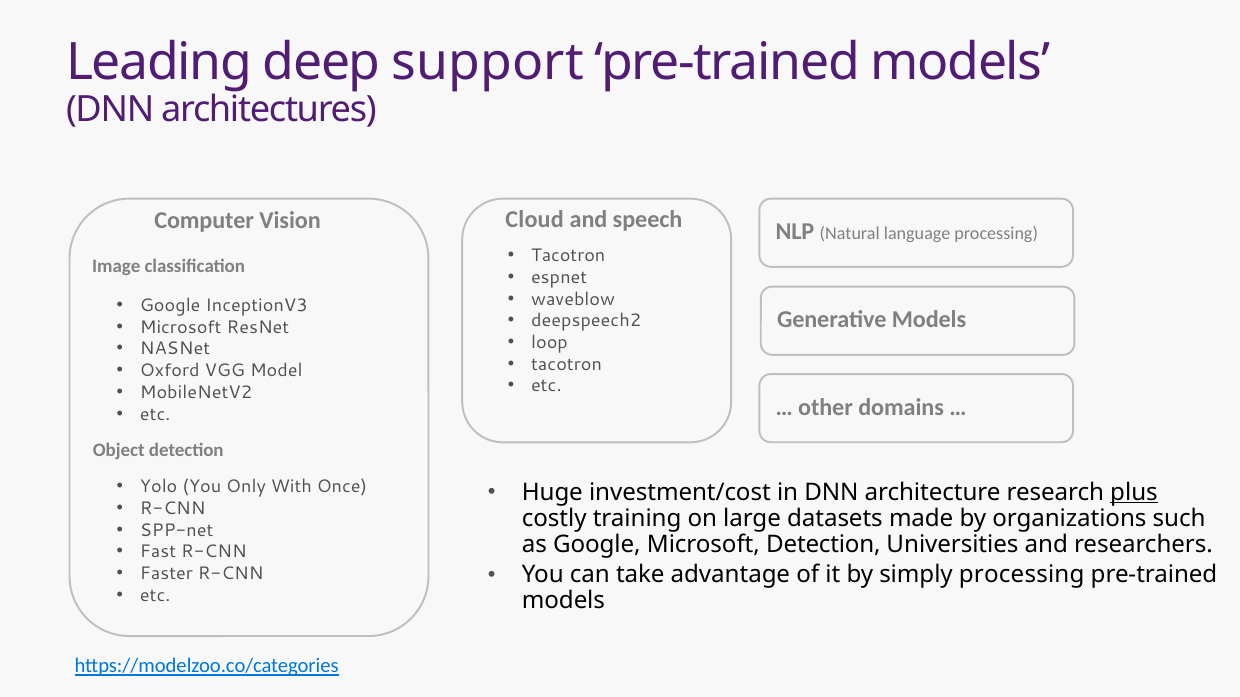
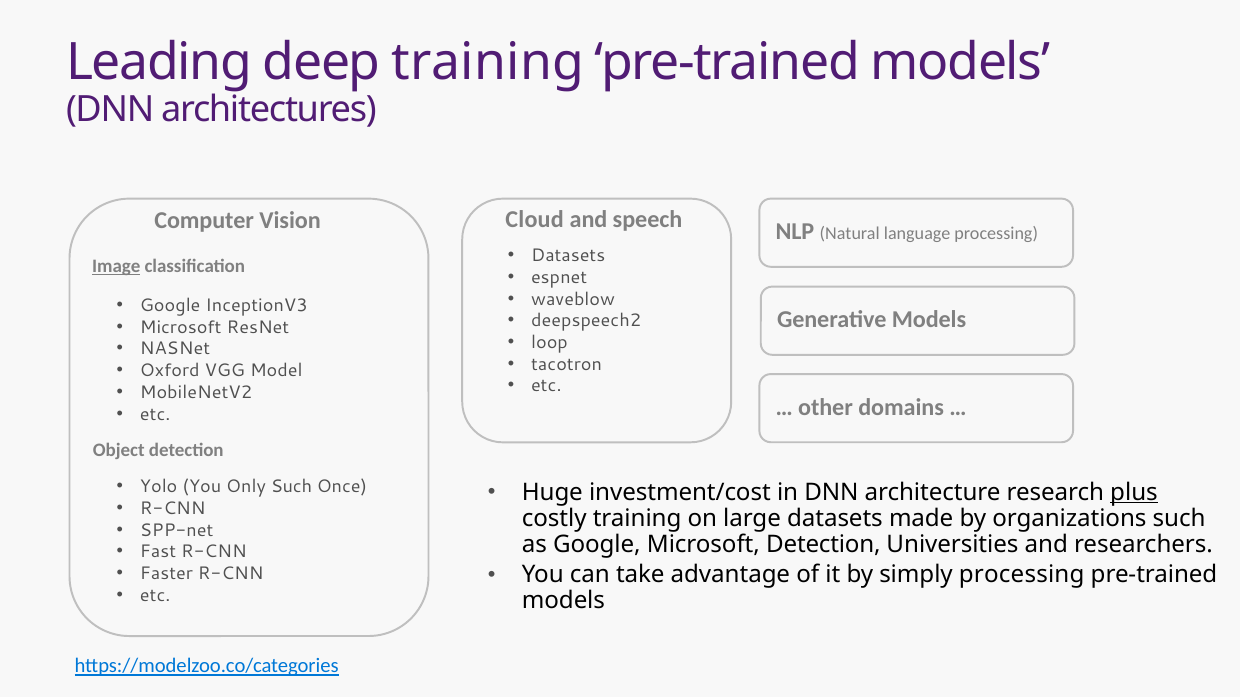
deep support: support -> training
Tacotron at (568, 256): Tacotron -> Datasets
Image underline: none -> present
Only With: With -> Such
